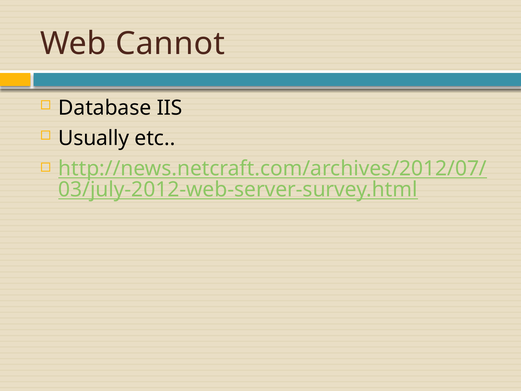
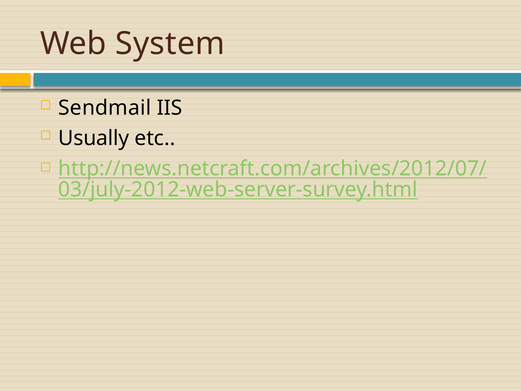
Cannot: Cannot -> System
Database: Database -> Sendmail
